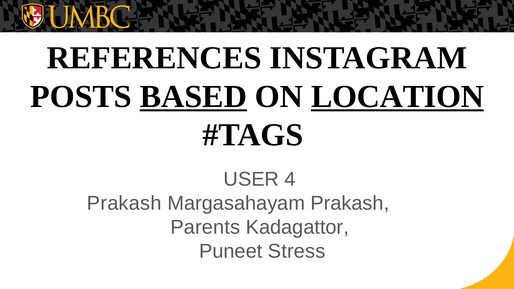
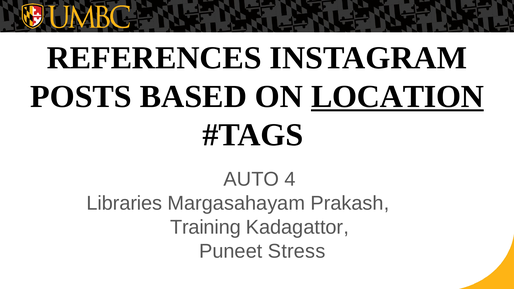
BASED underline: present -> none
USER: USER -> AUTO
Prakash at (124, 203): Prakash -> Libraries
Parents: Parents -> Training
